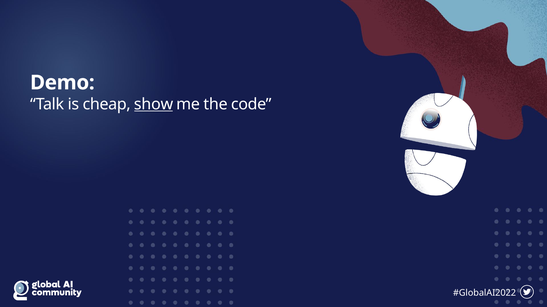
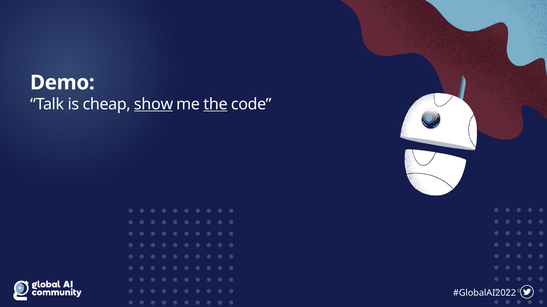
the underline: none -> present
